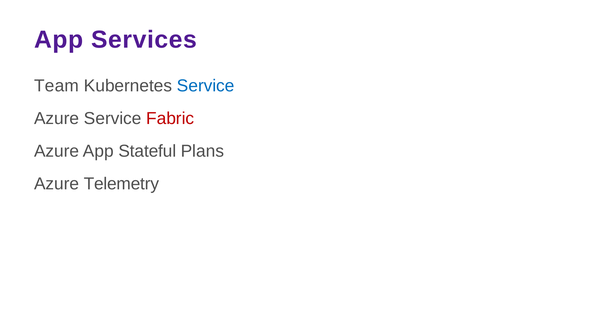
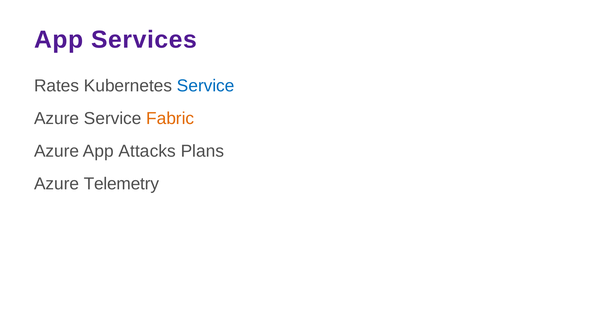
Team: Team -> Rates
Fabric colour: red -> orange
Stateful: Stateful -> Attacks
